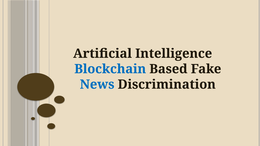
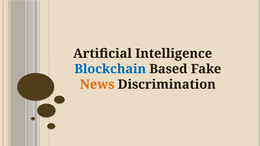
News colour: blue -> orange
